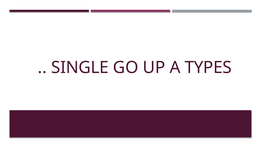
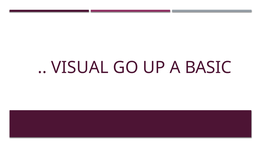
SINGLE: SINGLE -> VISUAL
TYPES: TYPES -> BASIC
